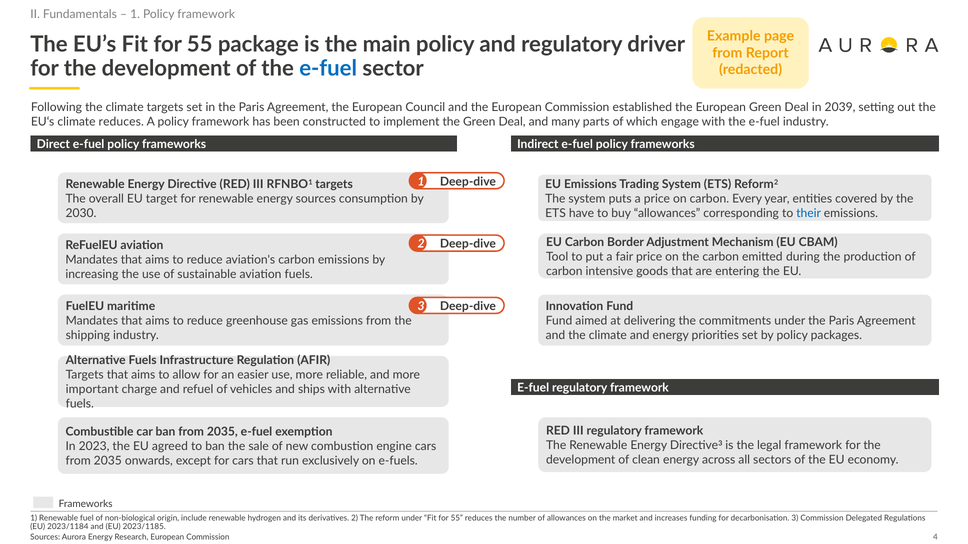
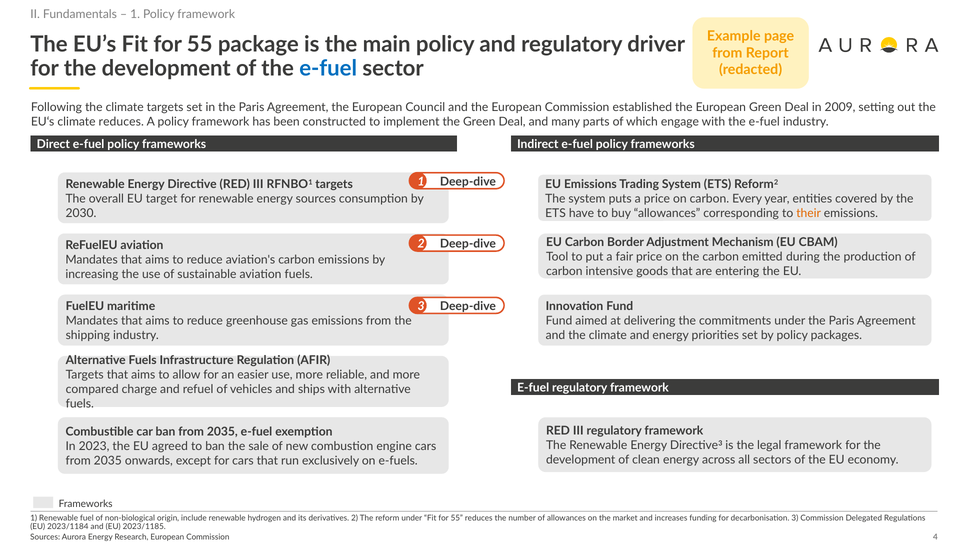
2039: 2039 -> 2009
their colour: blue -> orange
important: important -> compared
